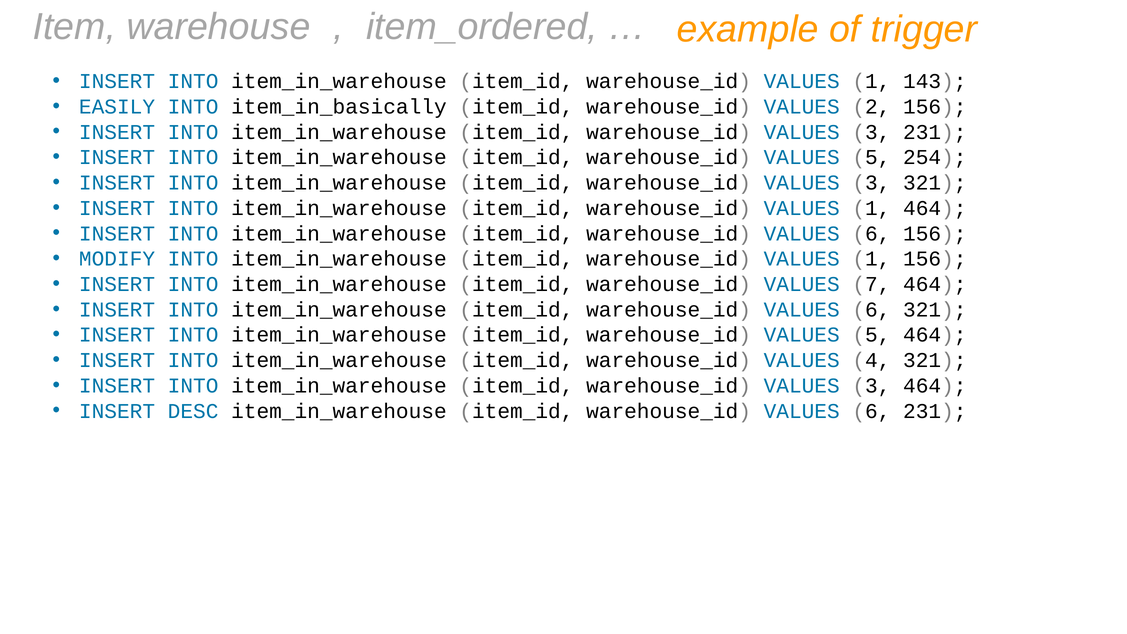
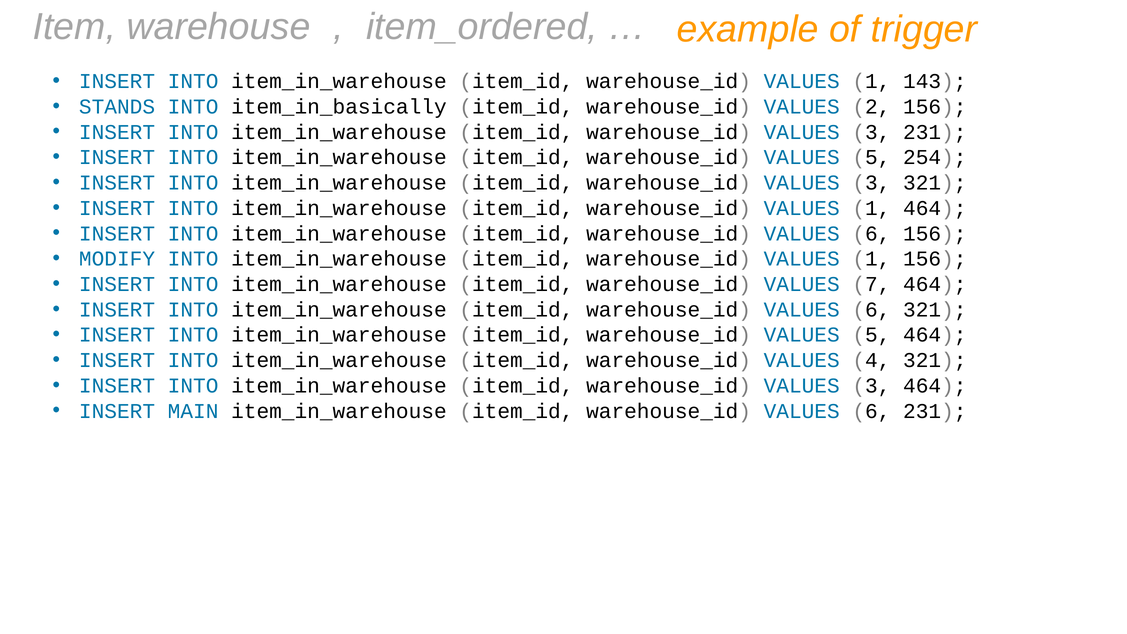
EASILY: EASILY -> STANDS
DESC: DESC -> MAIN
